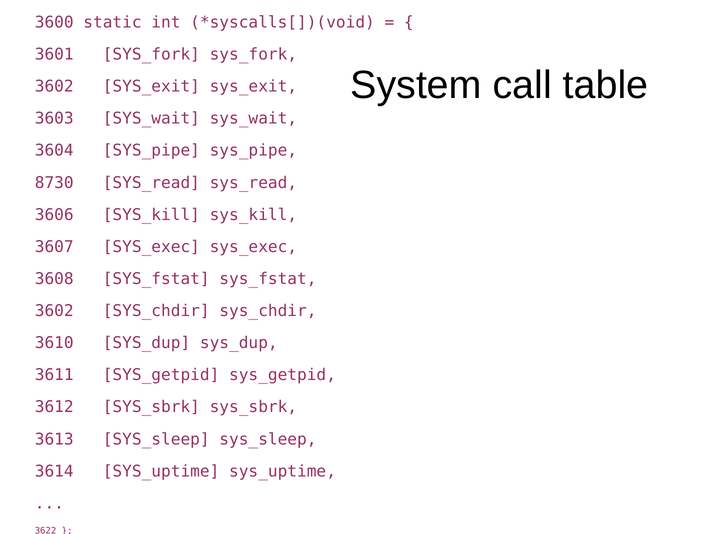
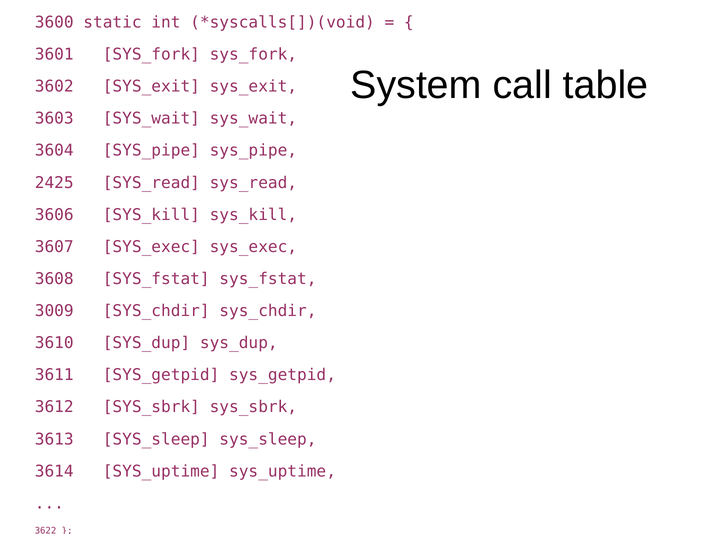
8730: 8730 -> 2425
3602 at (54, 311): 3602 -> 3009
